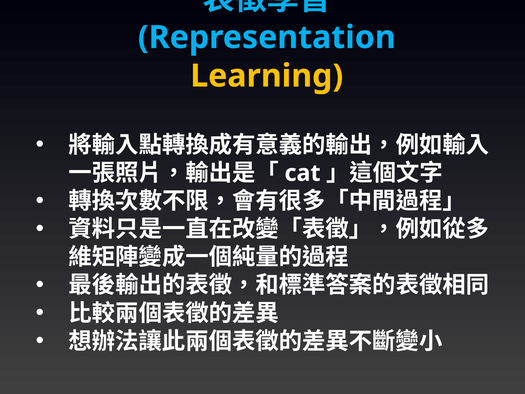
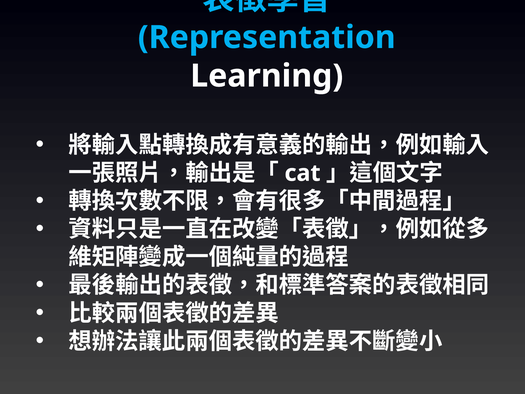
Learning colour: yellow -> white
